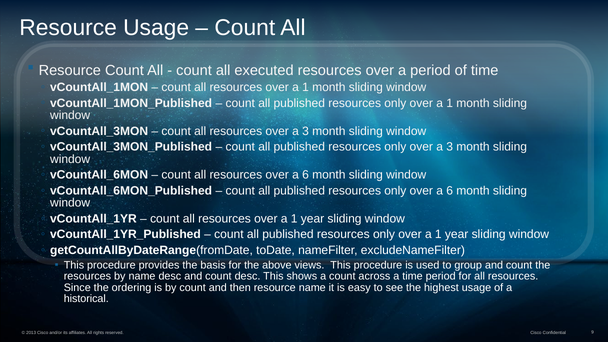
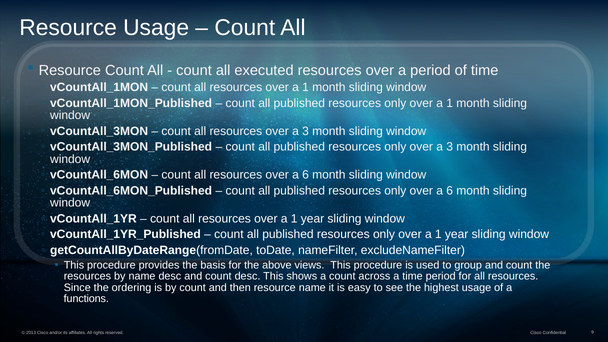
historical: historical -> functions
